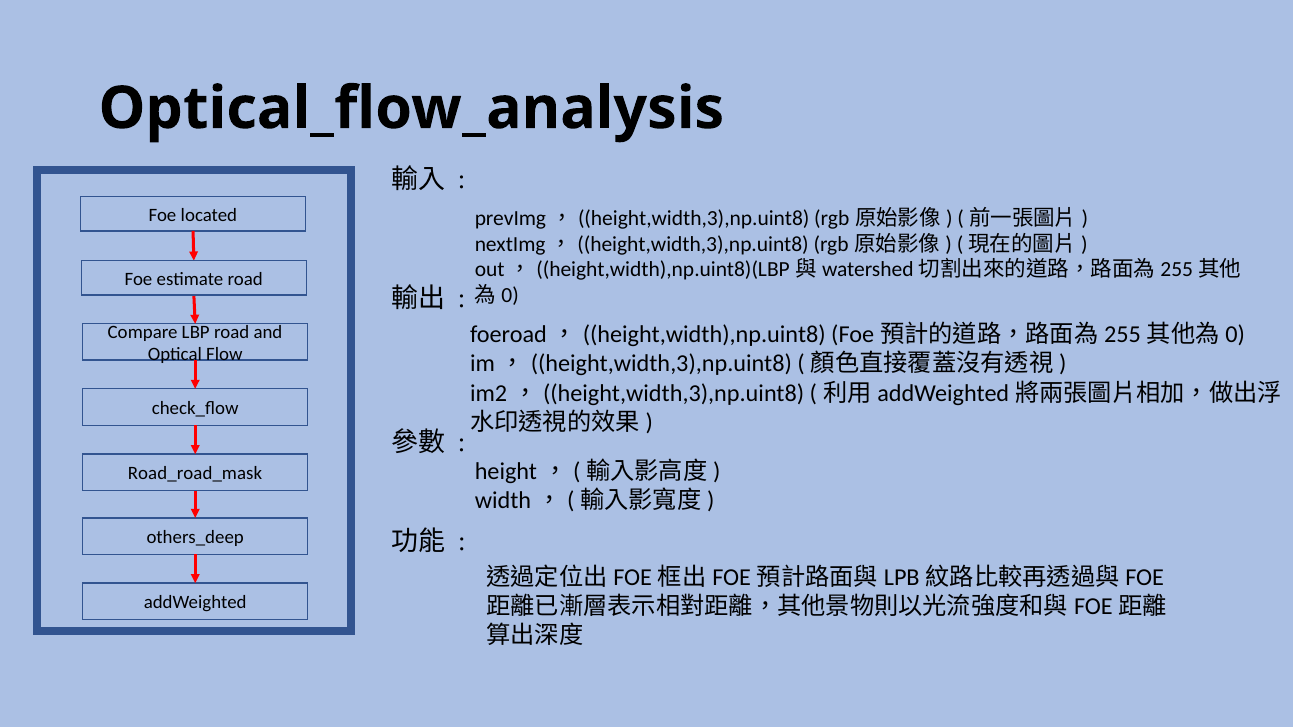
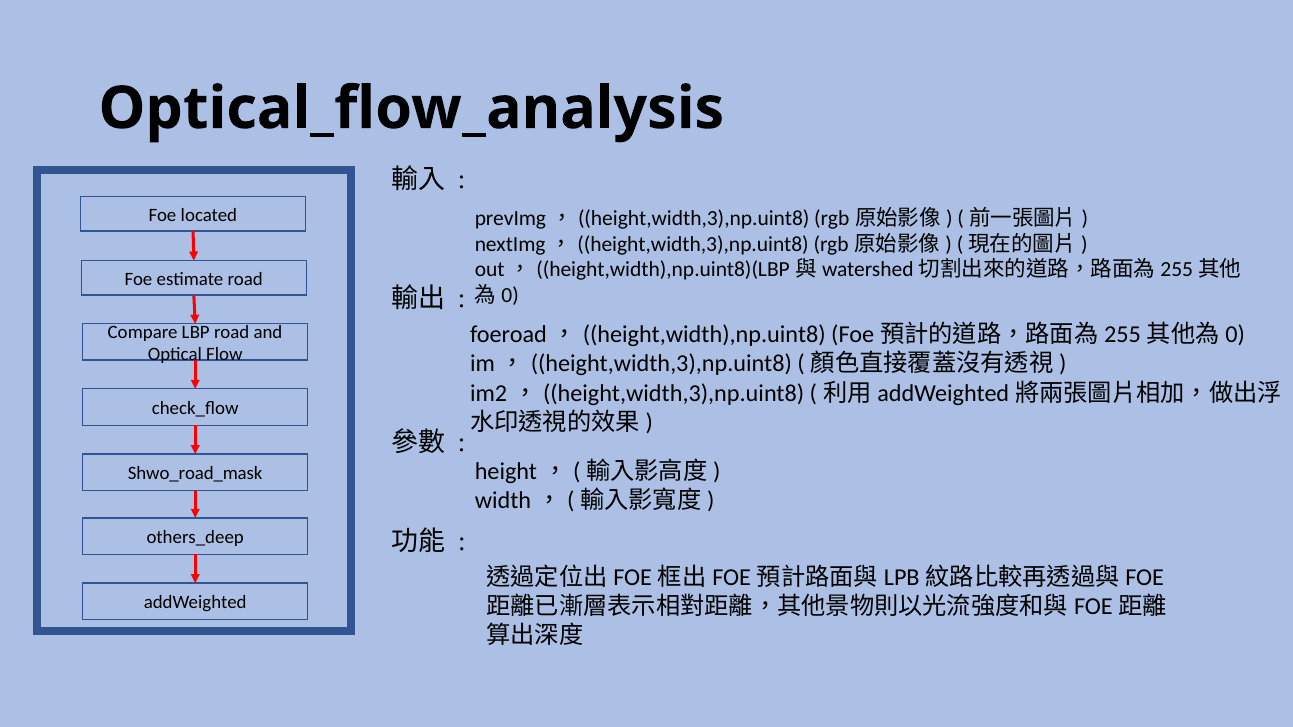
Road_road_mask: Road_road_mask -> Shwo_road_mask
